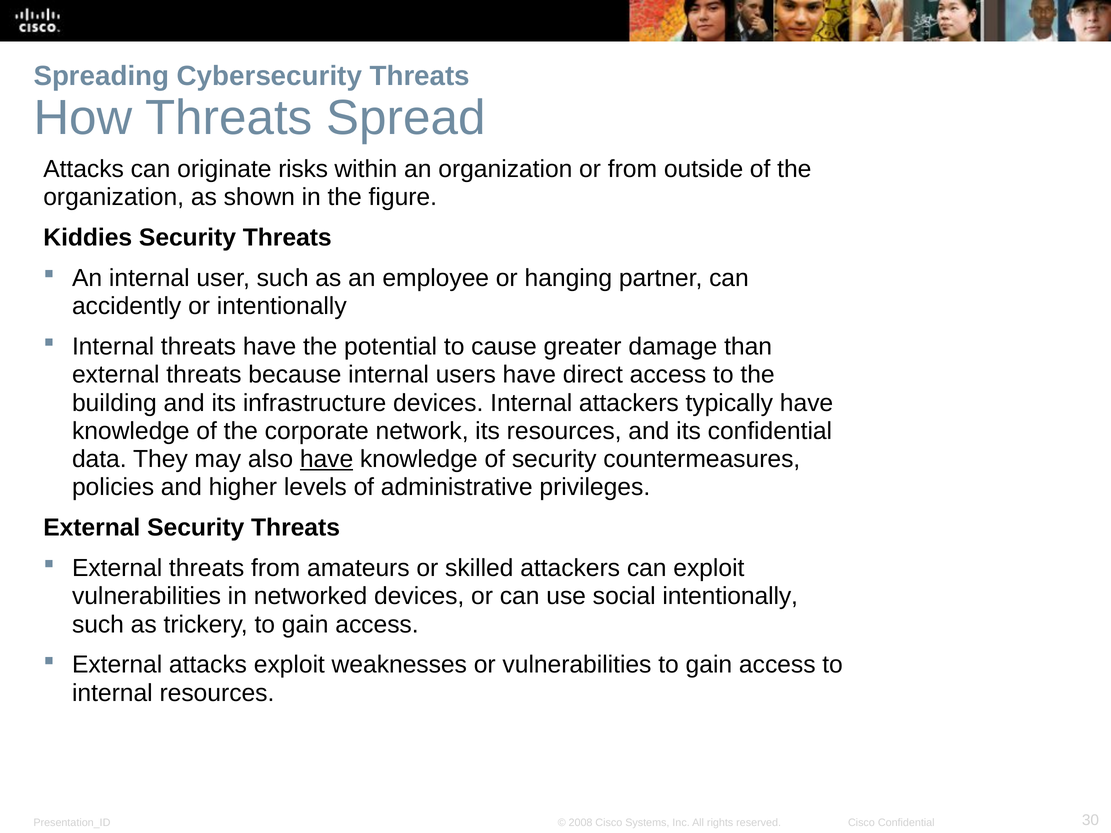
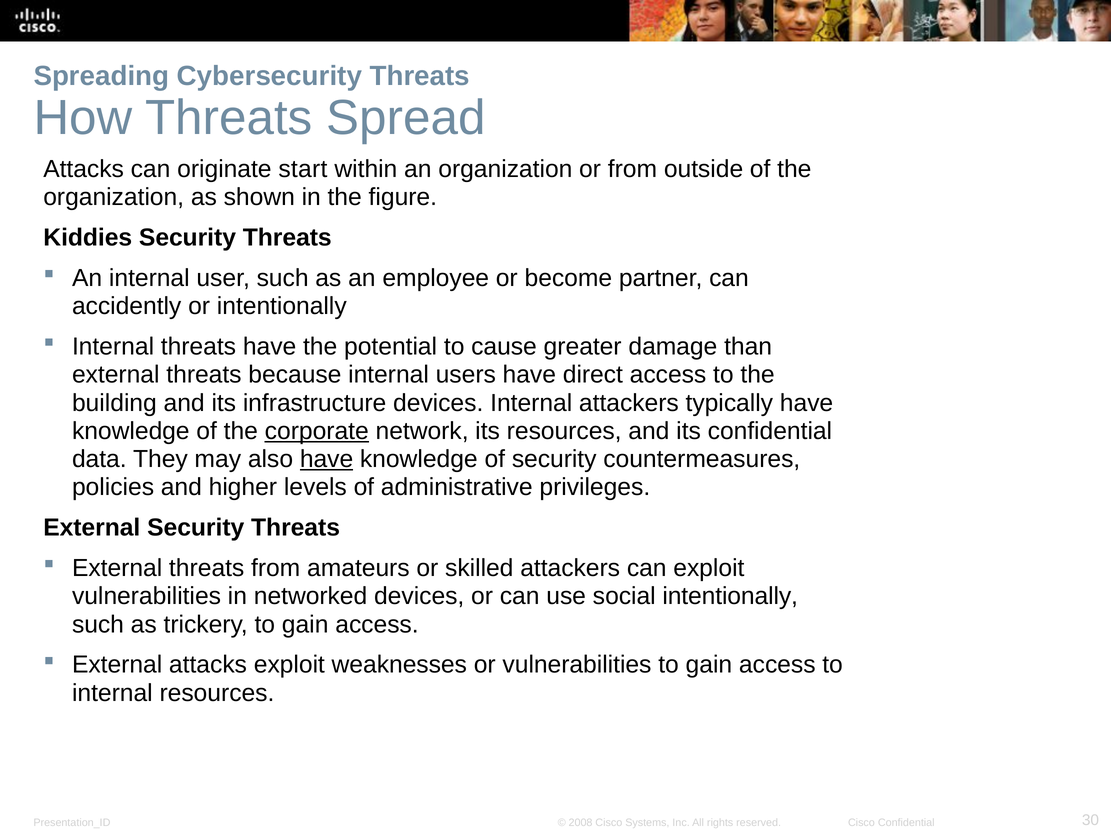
risks: risks -> start
hanging: hanging -> become
corporate underline: none -> present
